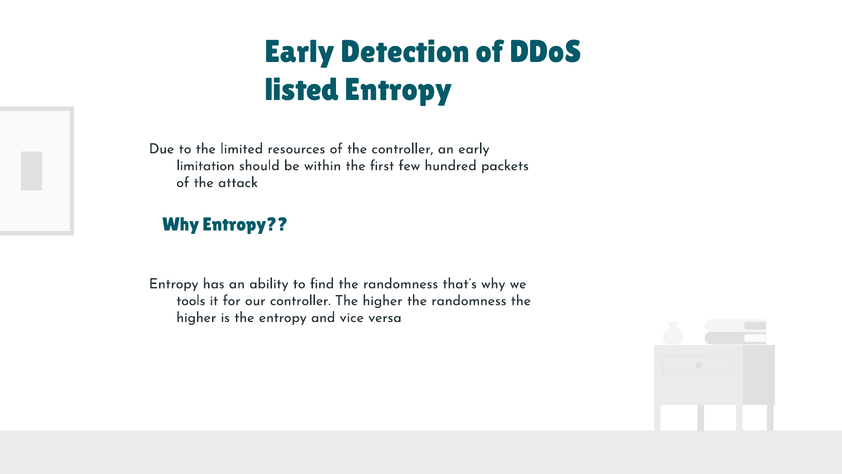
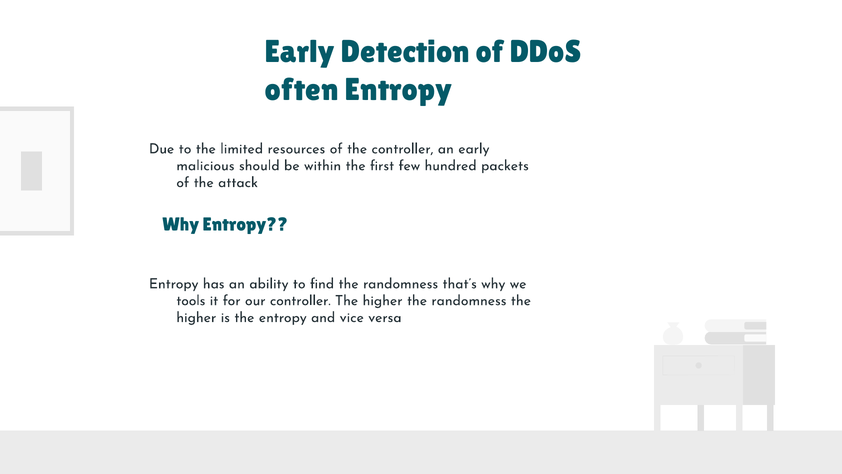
listed: listed -> often
limitation: limitation -> malicious
